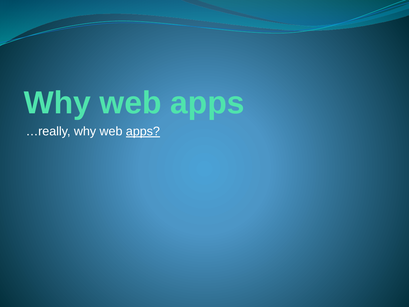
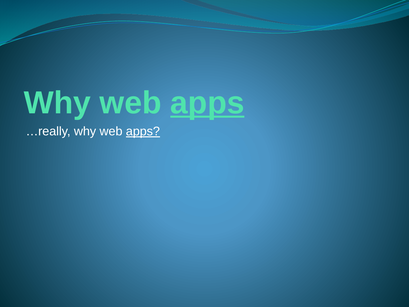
apps at (207, 103) underline: none -> present
